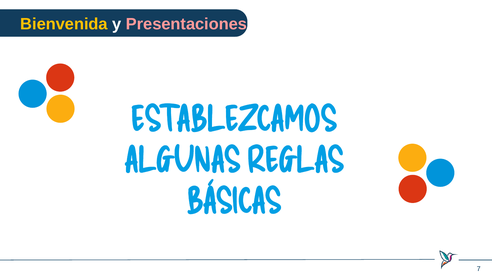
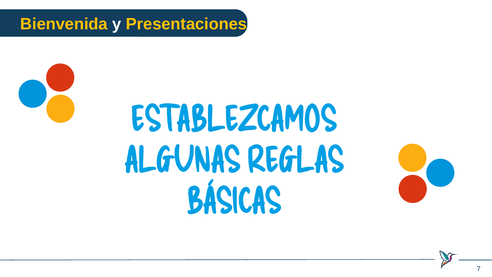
Presentaciones colour: pink -> yellow
